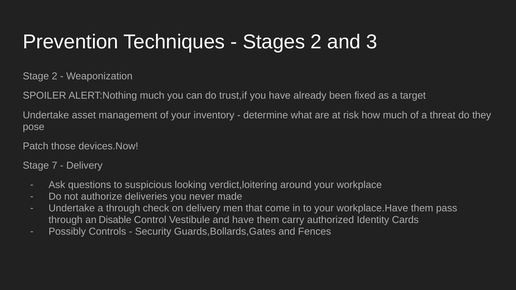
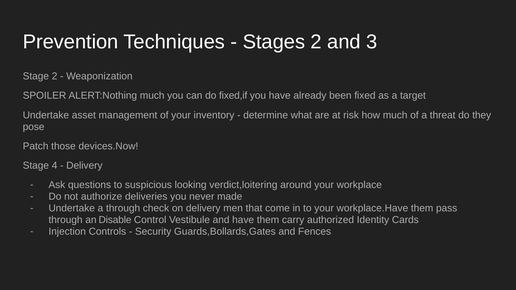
trust,if: trust,if -> fixed,if
7: 7 -> 4
Possibly: Possibly -> Injection
